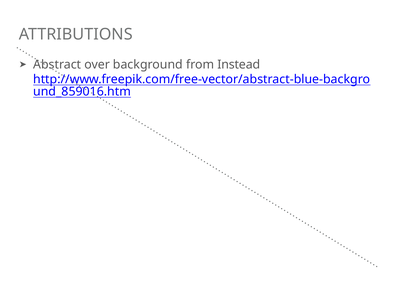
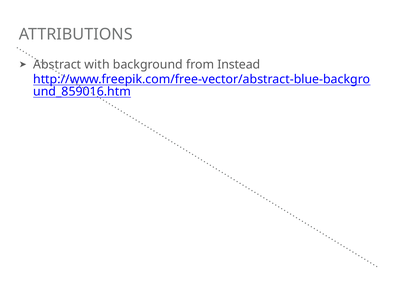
over: over -> with
